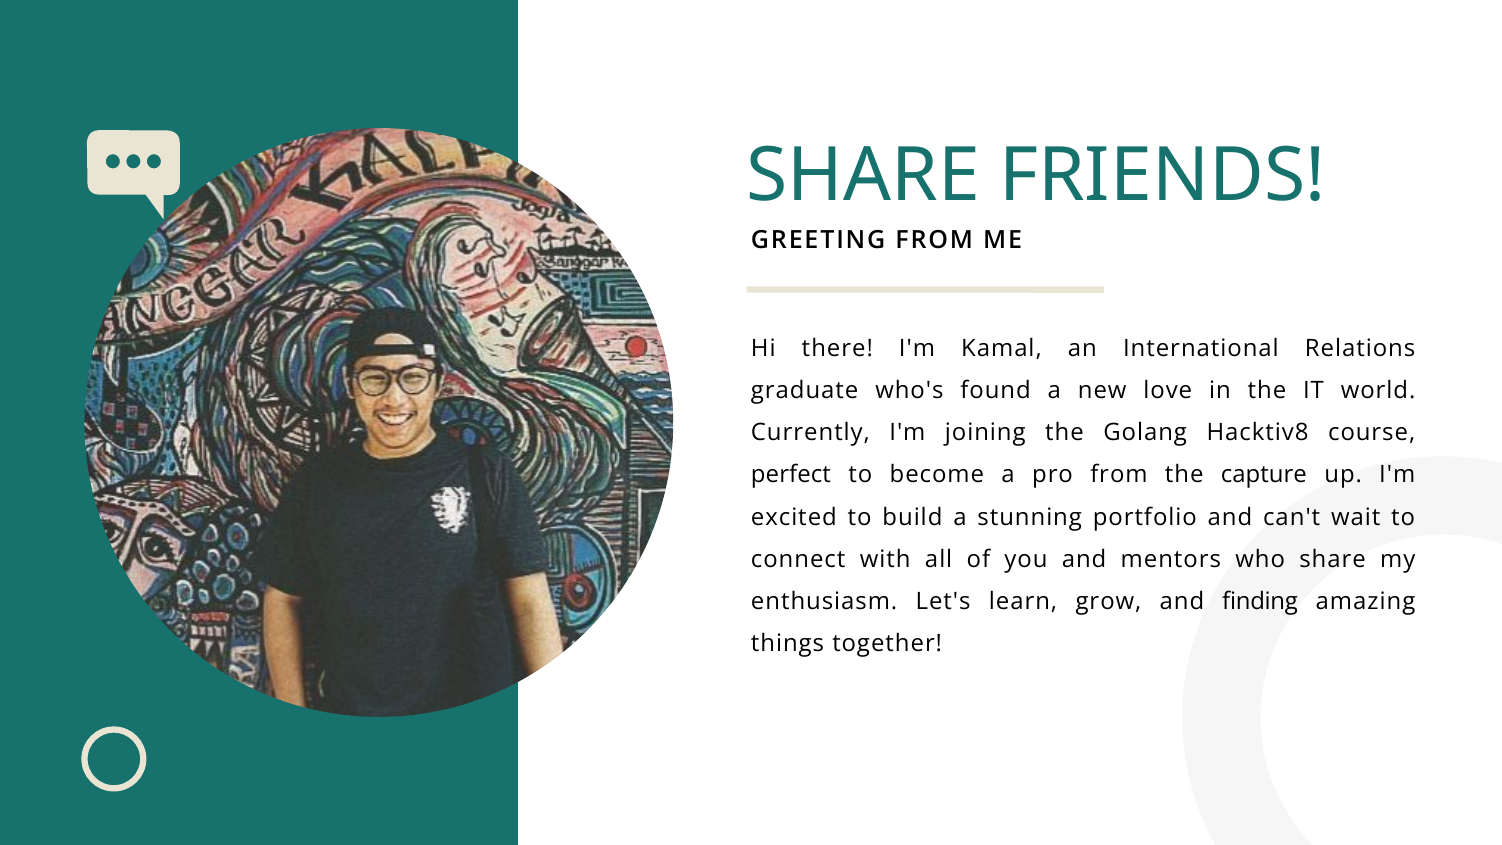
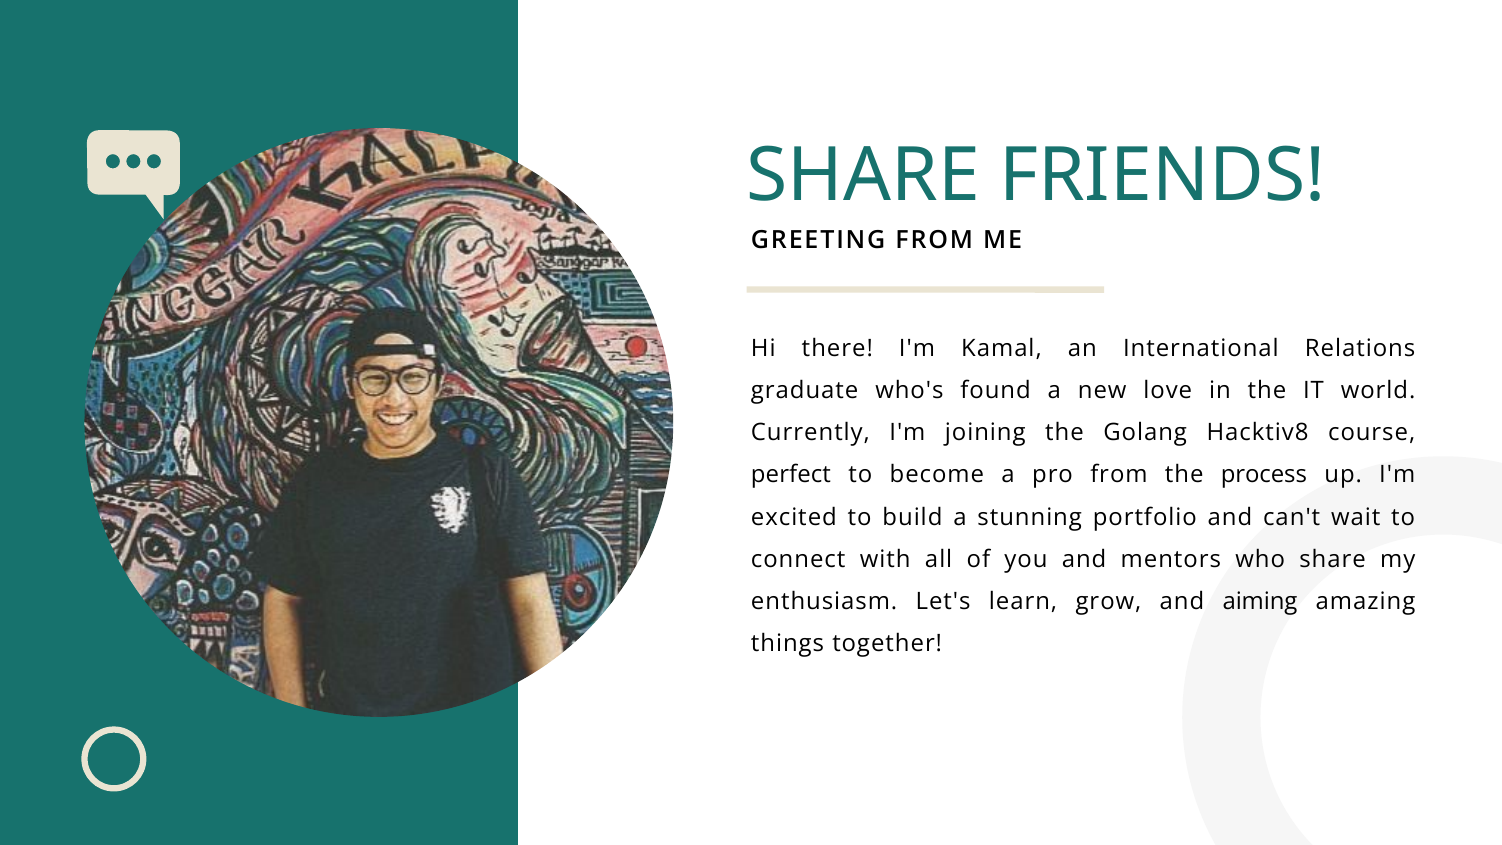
capture: capture -> process
finding: finding -> aiming
